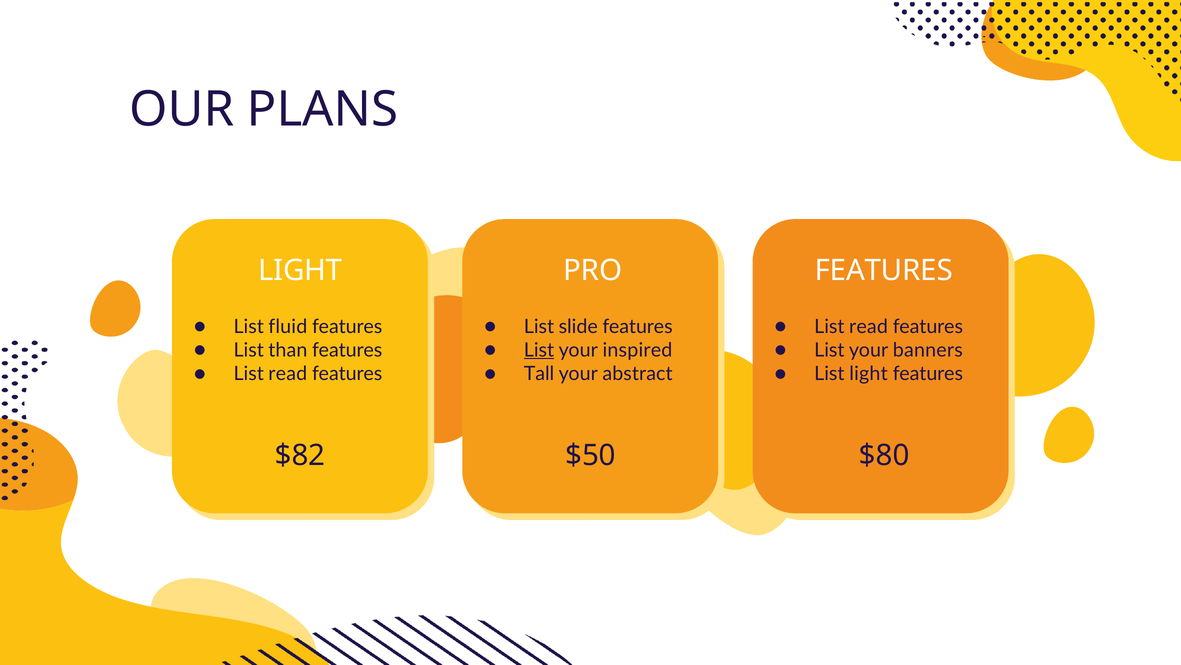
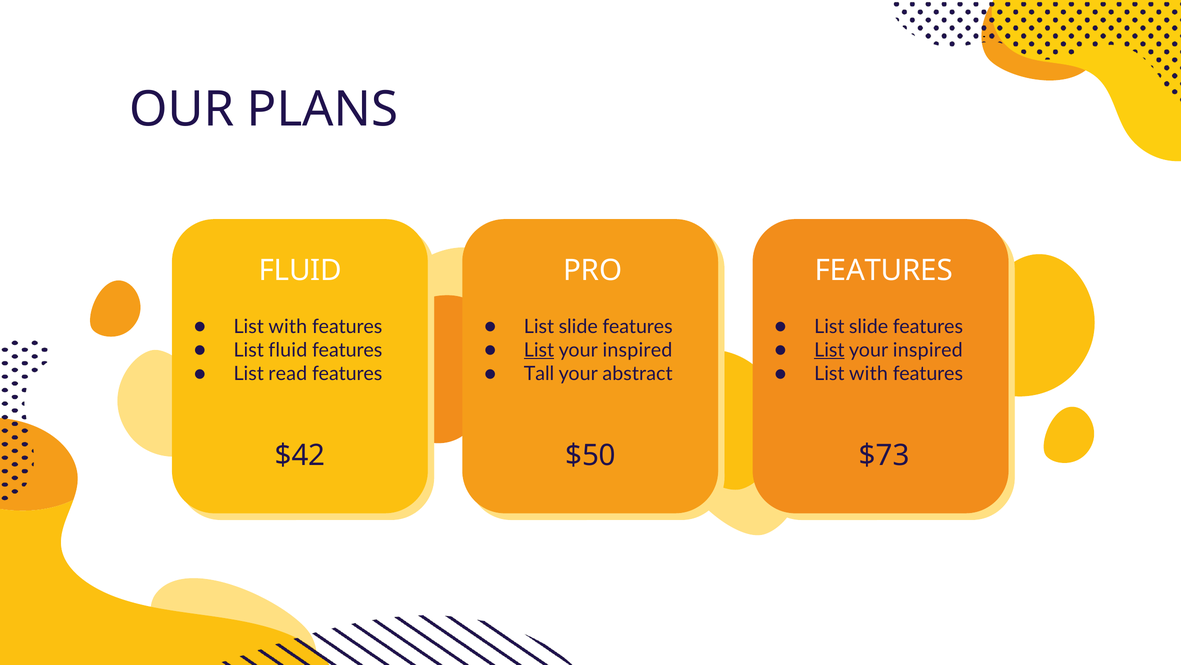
LIGHT at (300, 270): LIGHT -> FLUID
fluid at (288, 326): fluid -> with
read at (868, 326): read -> slide
List than: than -> fluid
List at (829, 350) underline: none -> present
banners at (928, 350): banners -> inspired
light at (868, 373): light -> with
$82: $82 -> $42
$80: $80 -> $73
